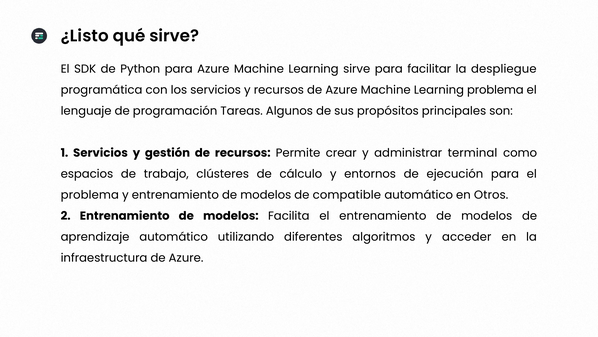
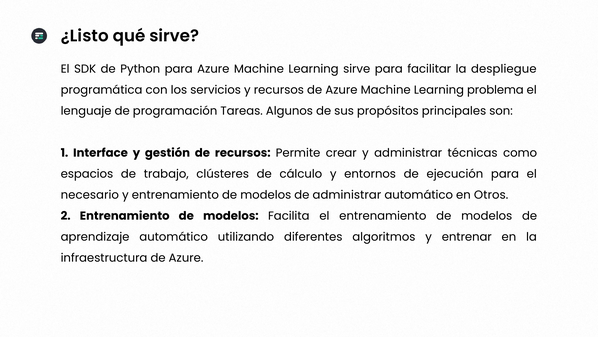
1 Servicios: Servicios -> Interface
terminal: terminal -> técnicas
problema at (90, 195): problema -> necesario
de compatible: compatible -> administrar
acceder: acceder -> entrenar
